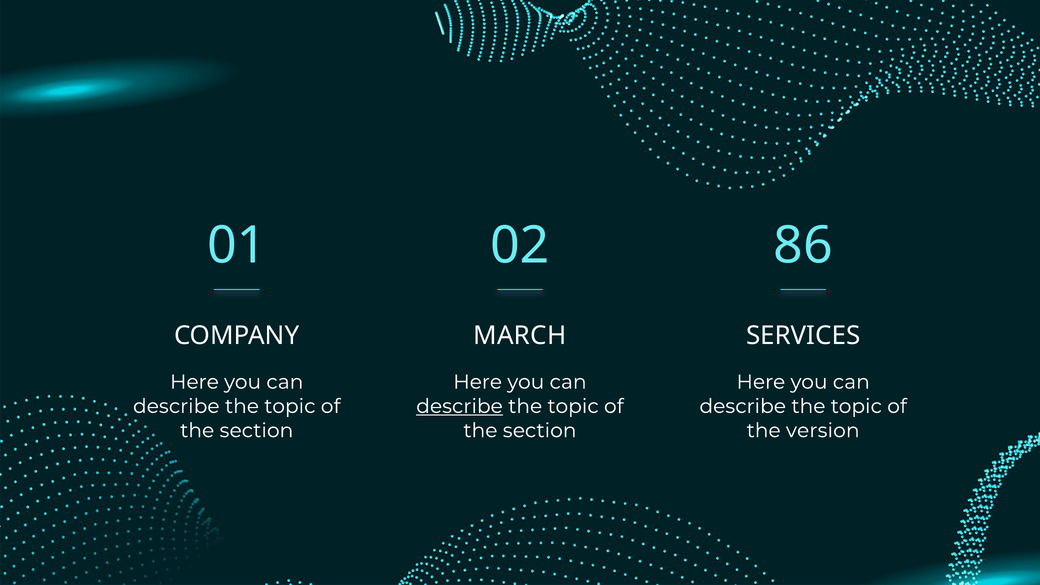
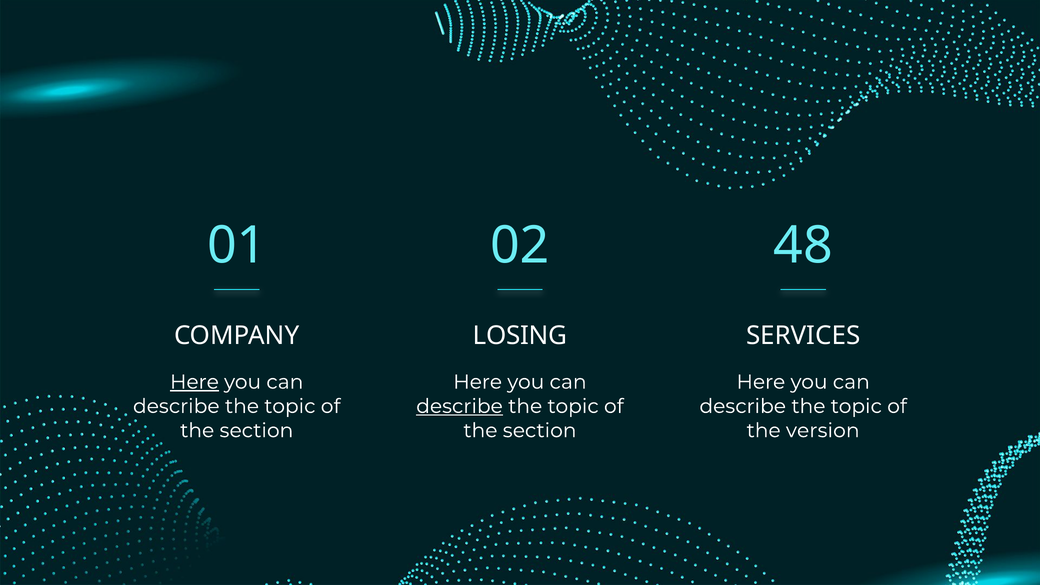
86: 86 -> 48
MARCH: MARCH -> LOSING
Here at (194, 382) underline: none -> present
